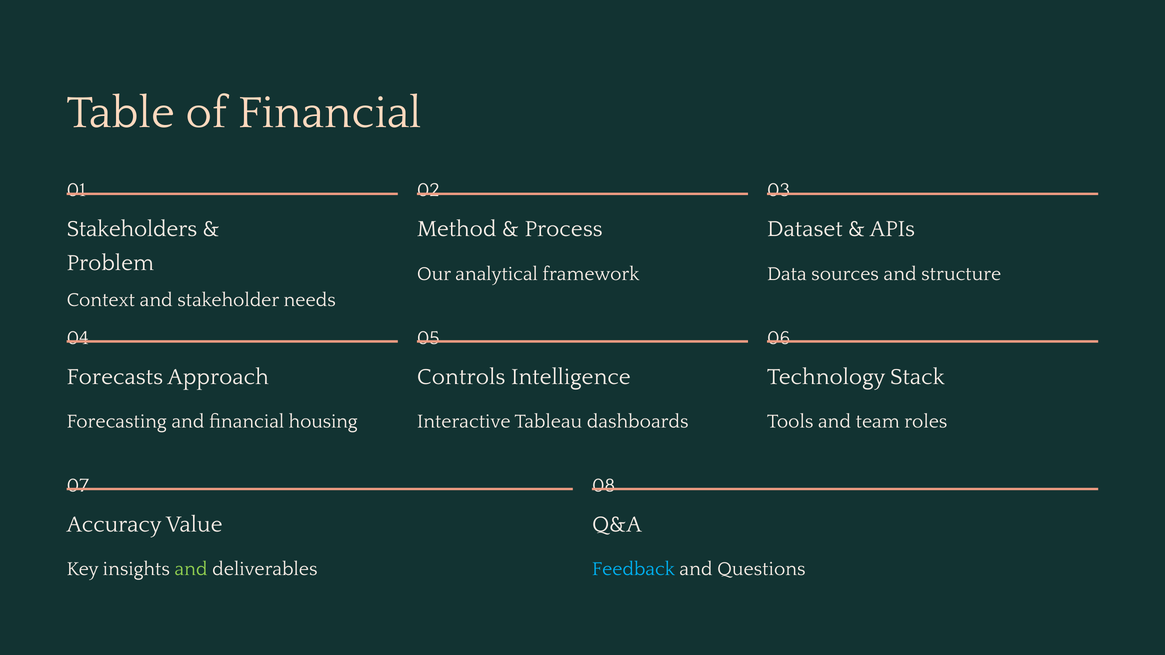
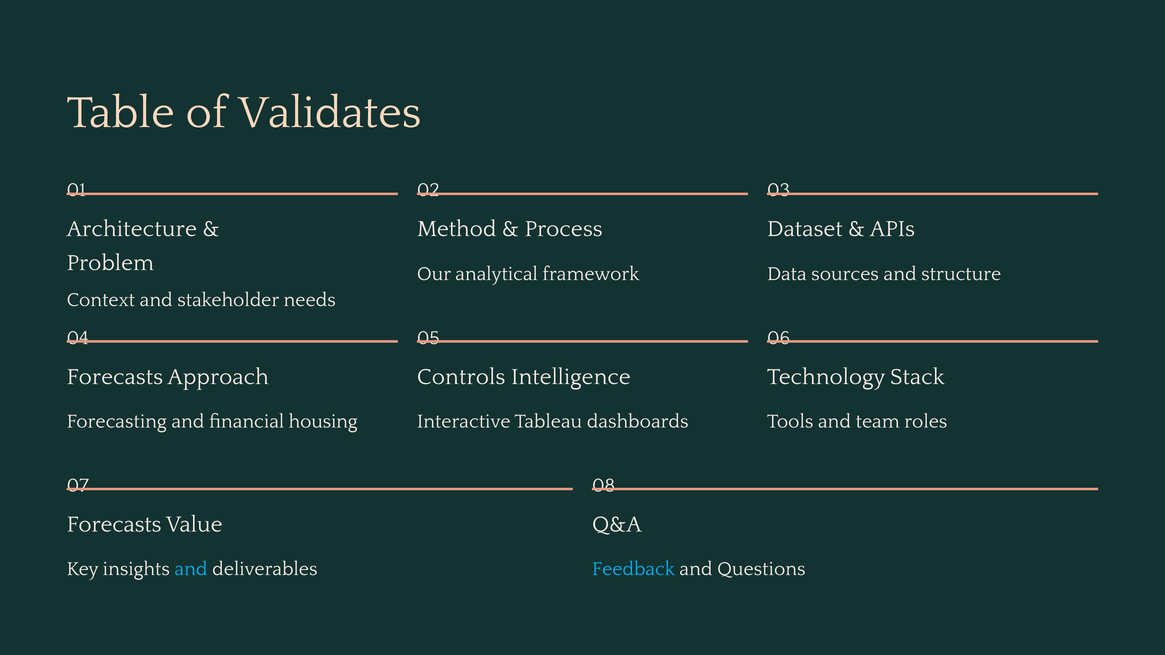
of Financial: Financial -> Validates
Stakeholders: Stakeholders -> Architecture
Accuracy at (114, 524): Accuracy -> Forecasts
and at (191, 569) colour: light green -> light blue
